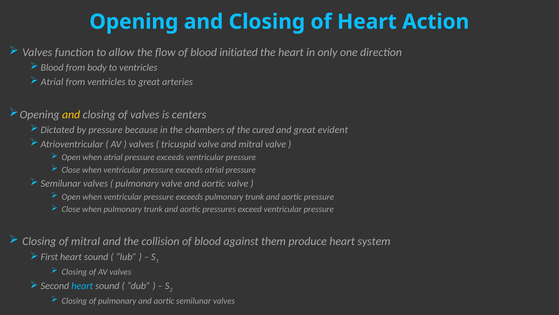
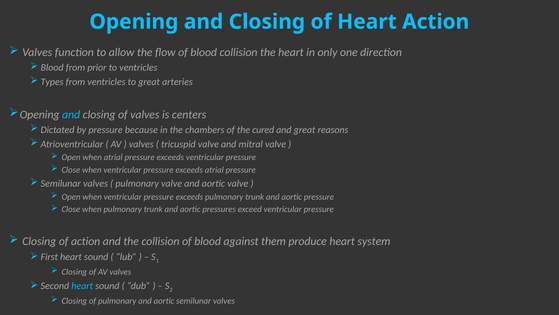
blood initiated: initiated -> collision
body: body -> prior
Atrial at (52, 82): Atrial -> Types
and at (71, 114) colour: yellow -> light blue
evident: evident -> reasons
of mitral: mitral -> action
